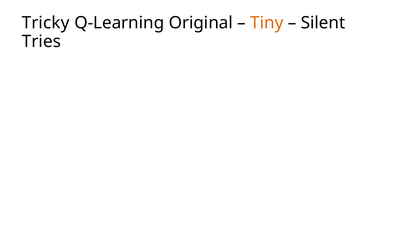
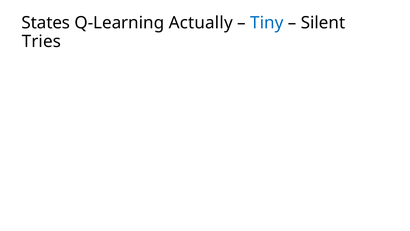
Tricky: Tricky -> States
Original: Original -> Actually
Tiny colour: orange -> blue
